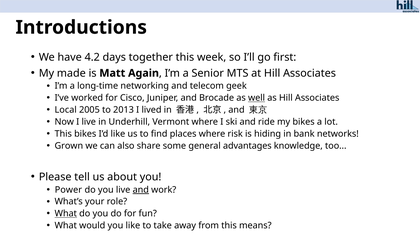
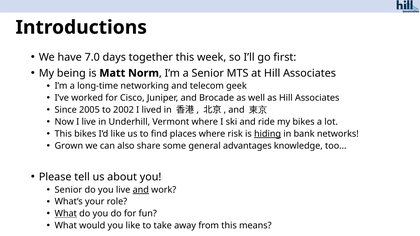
4.2: 4.2 -> 7.0
made: made -> being
Again: Again -> Norm
well underline: present -> none
Local: Local -> Since
2013: 2013 -> 2002
hiding underline: none -> present
Power at (68, 190): Power -> Senior
